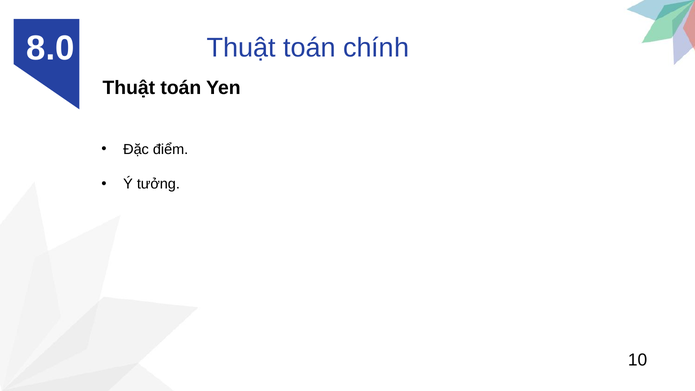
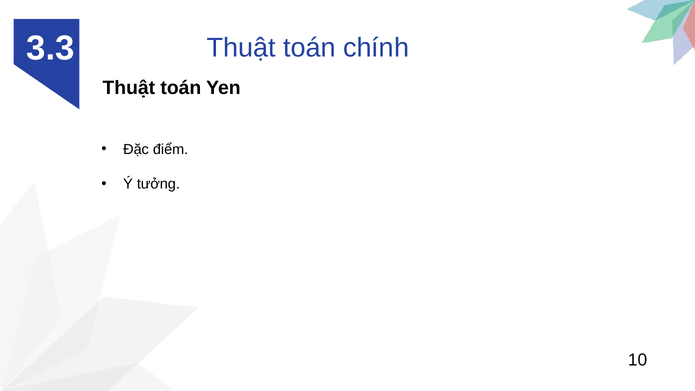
8.0: 8.0 -> 3.3
